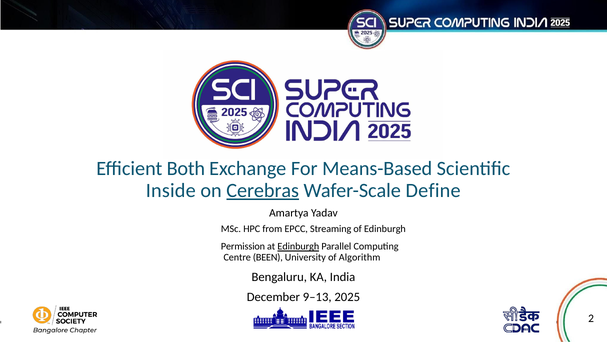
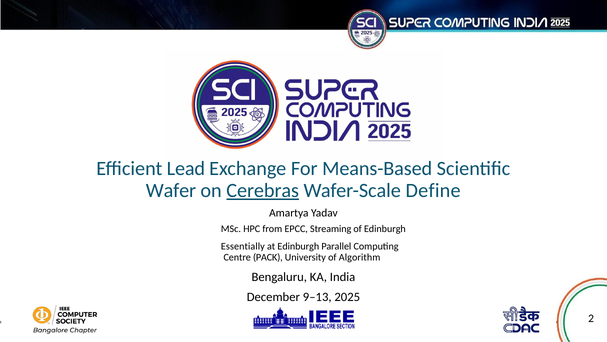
Both: Both -> Lead
Inside: Inside -> Wafer
Permission: Permission -> Essentially
Edinburgh at (298, 246) underline: present -> none
BEEN: BEEN -> PACK
